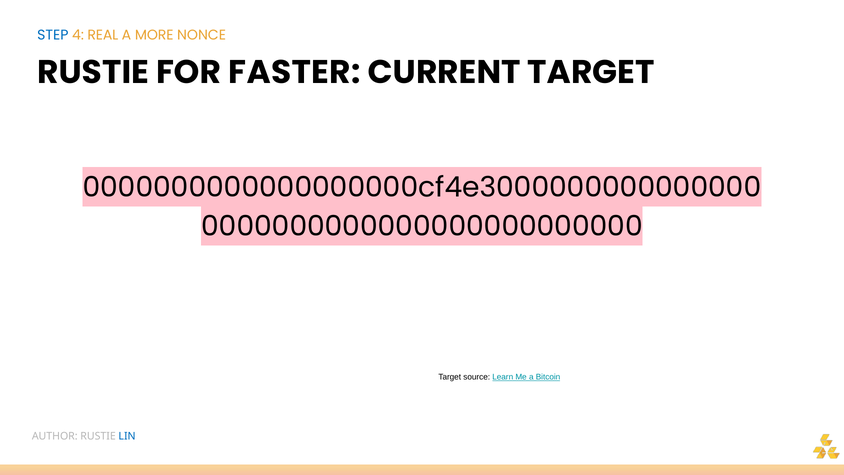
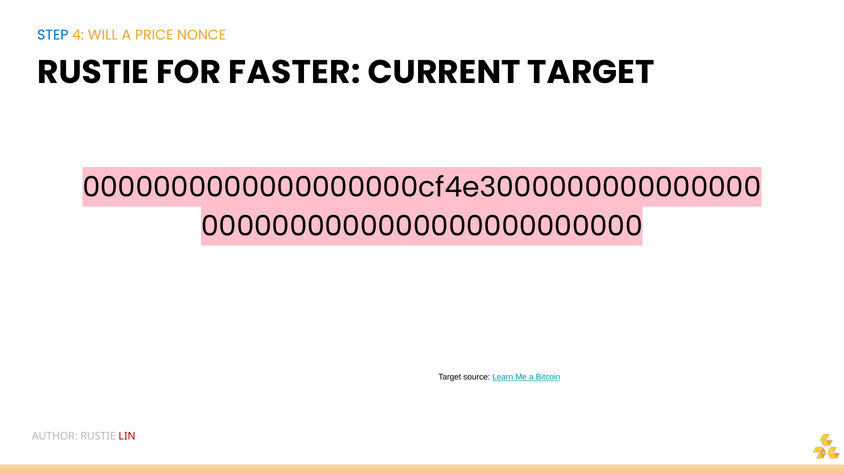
REAL: REAL -> WILL
MORE: MORE -> PRICE
LIN colour: blue -> red
